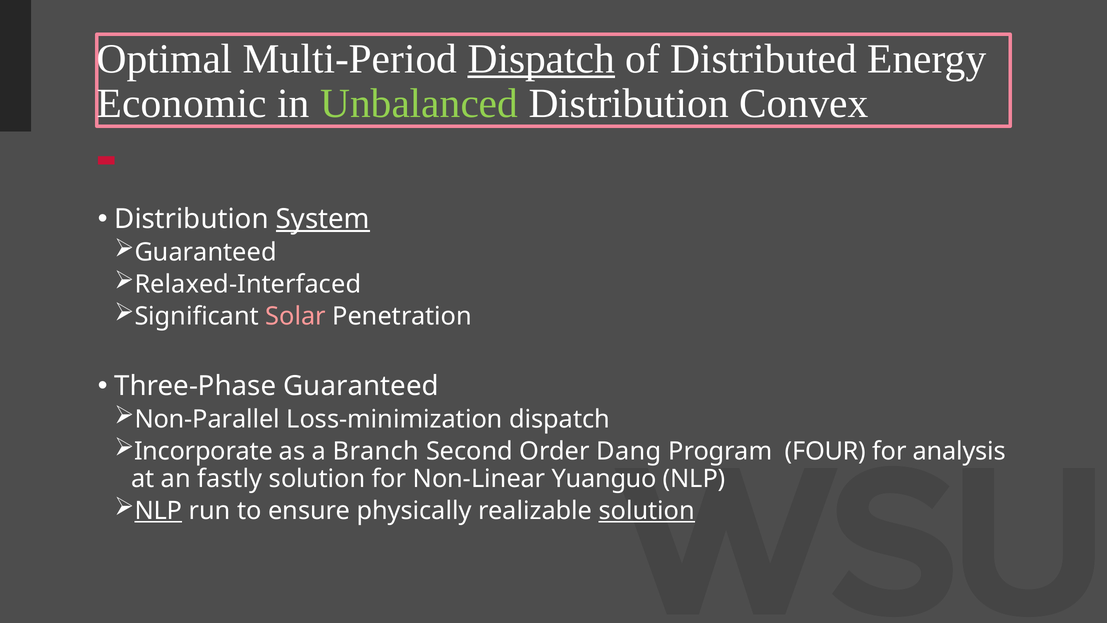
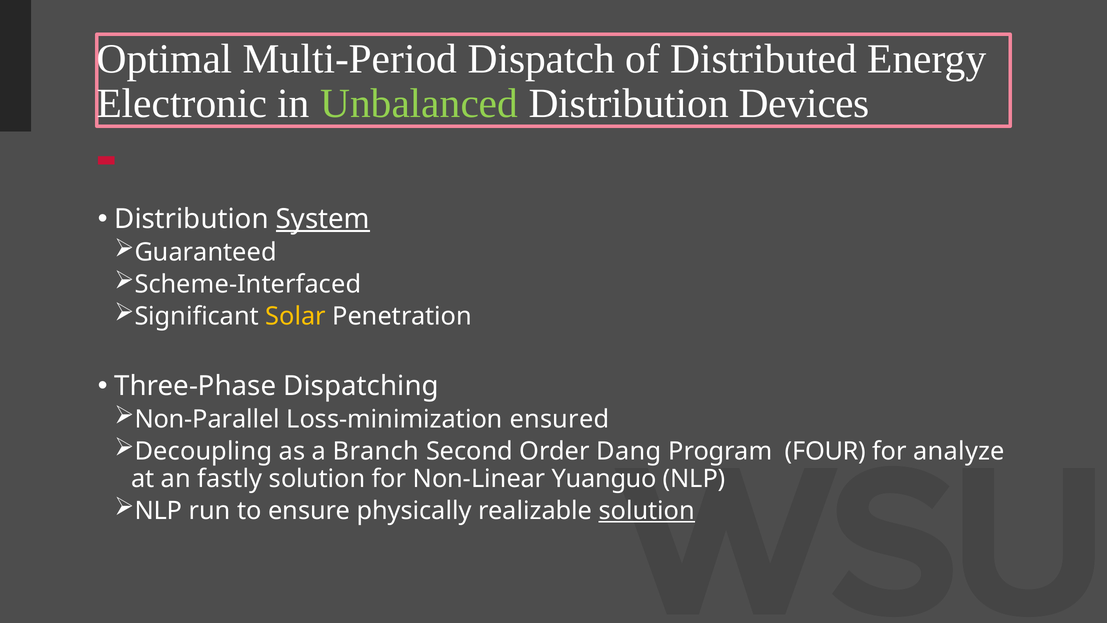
Dispatch at (541, 59) underline: present -> none
Economic: Economic -> Electronic
Convex: Convex -> Devices
Relaxed-Interfaced: Relaxed-Interfaced -> Scheme-Interfaced
Solar colour: pink -> yellow
Three-Phase Guaranteed: Guaranteed -> Dispatching
Loss-minimization dispatch: dispatch -> ensured
Incorporate: Incorporate -> Decoupling
analysis: analysis -> analyze
NLP at (158, 510) underline: present -> none
